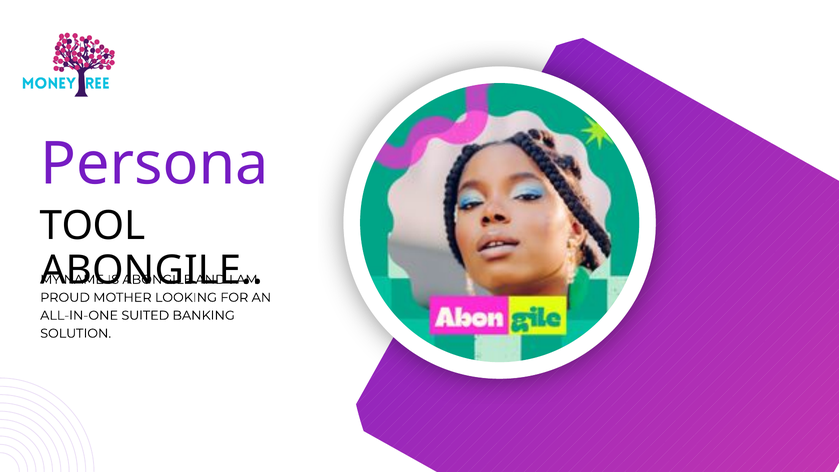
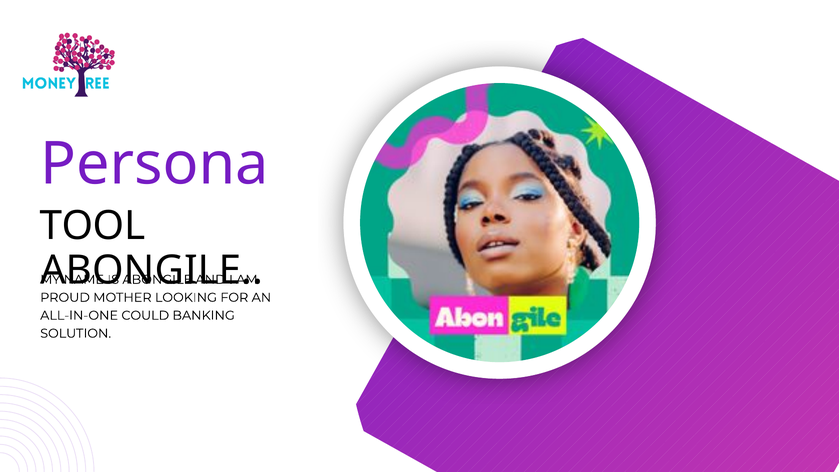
SUITED: SUITED -> COULD
